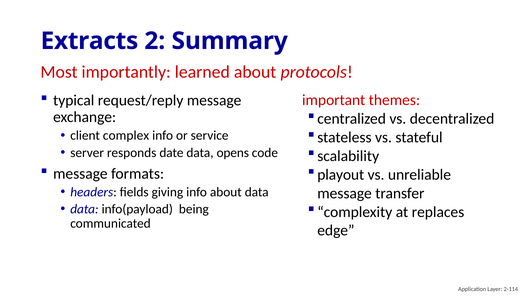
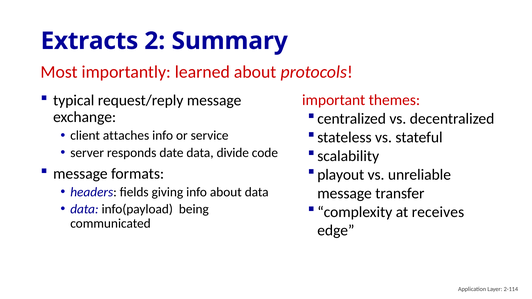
complex: complex -> attaches
opens: opens -> divide
replaces: replaces -> receives
